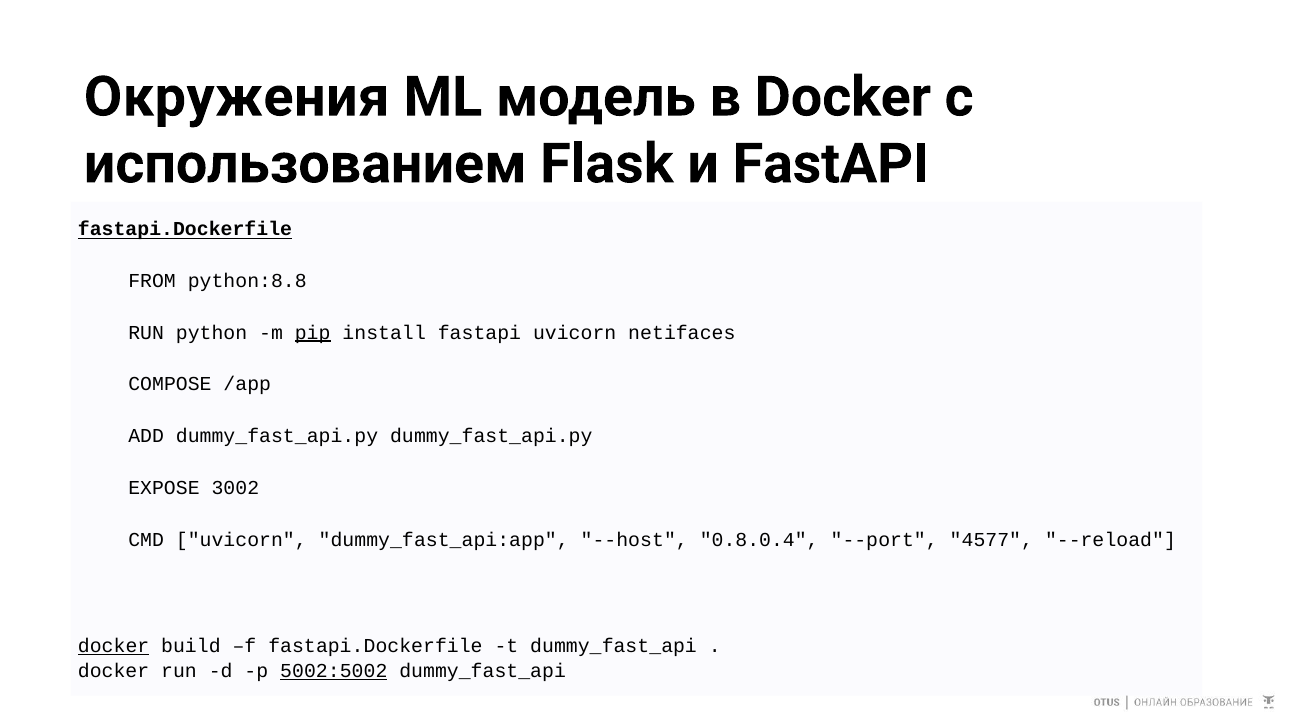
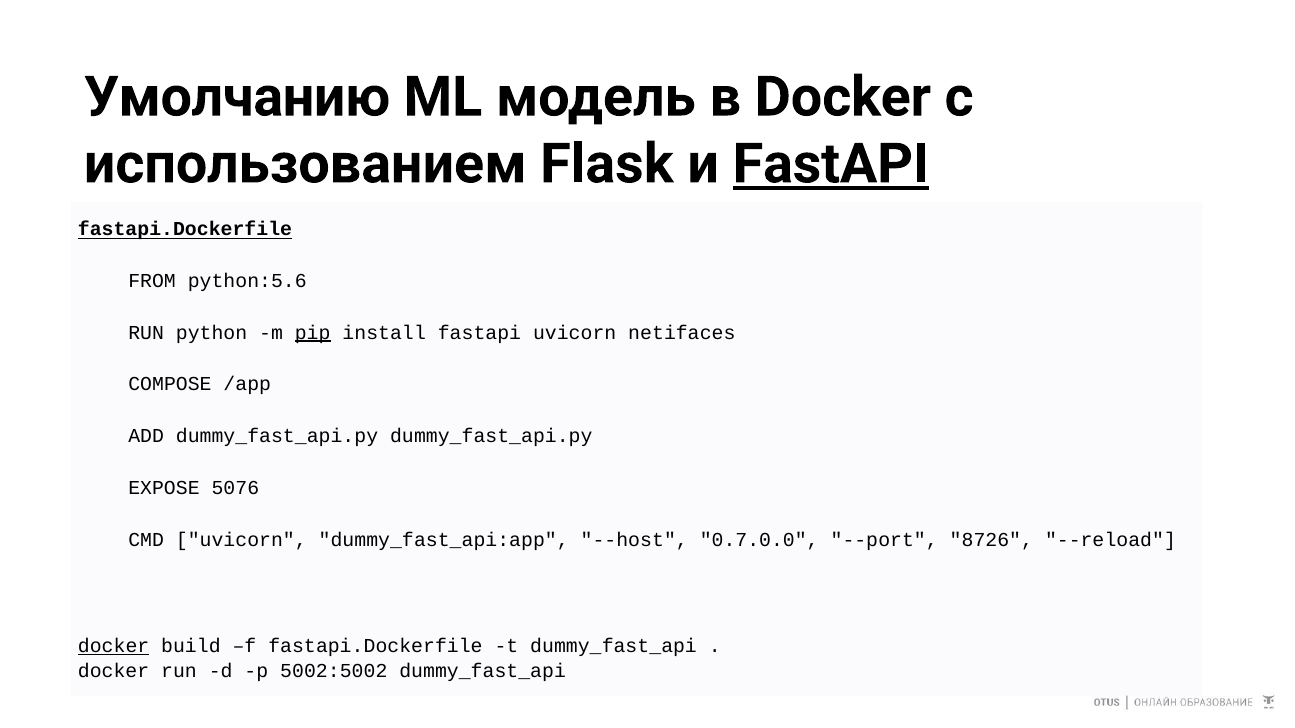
Окружения: Окружения -> Умолчанию
FastAPI at (831, 164) underline: none -> present
python:8.8: python:8.8 -> python:5.6
3002: 3002 -> 5076
0.8.0.4: 0.8.0.4 -> 0.7.0.0
4577: 4577 -> 8726
5002:5002 underline: present -> none
